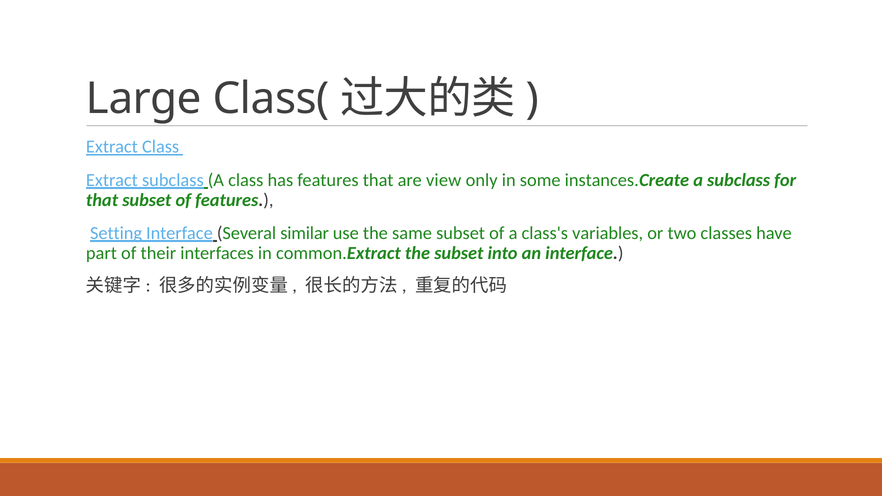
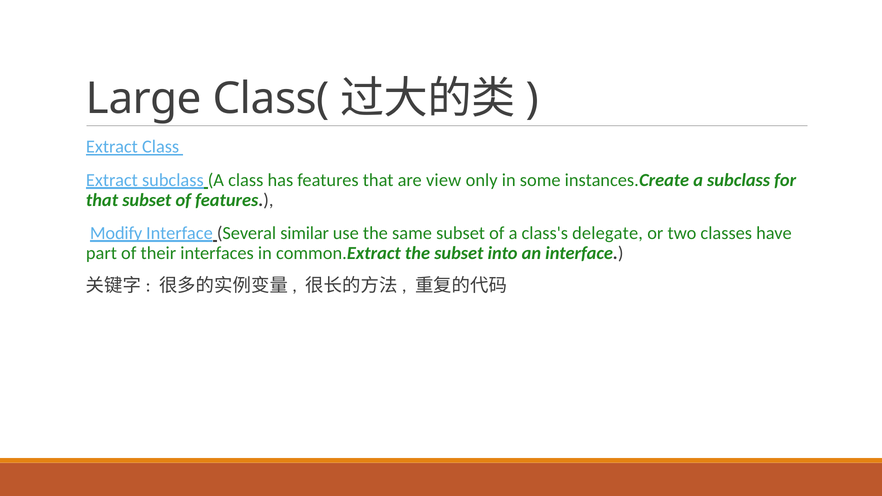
Setting: Setting -> Modify
variables: variables -> delegate
